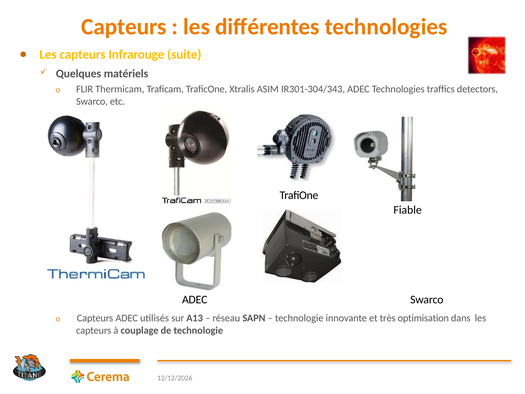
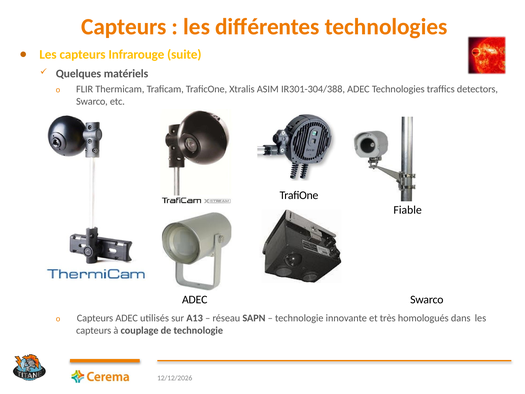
IR301-304/343: IR301-304/343 -> IR301-304/388
optimisation: optimisation -> homologués
